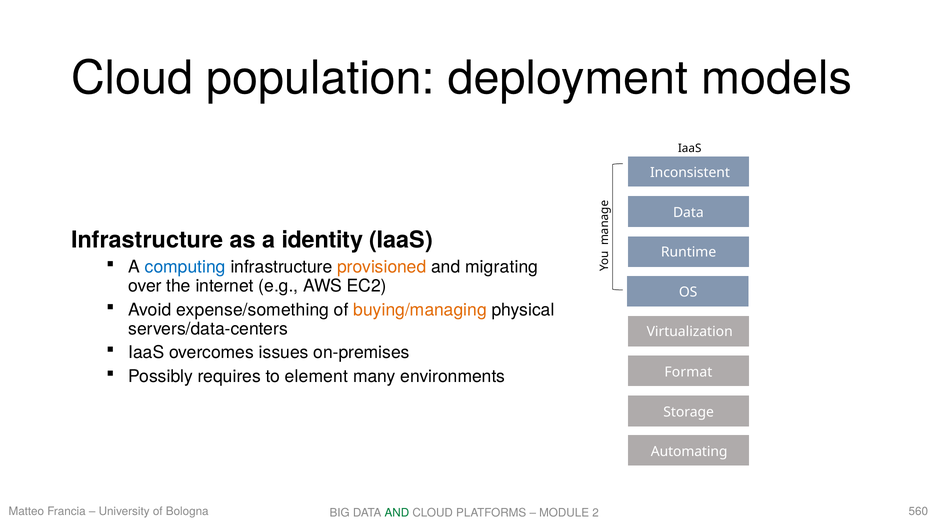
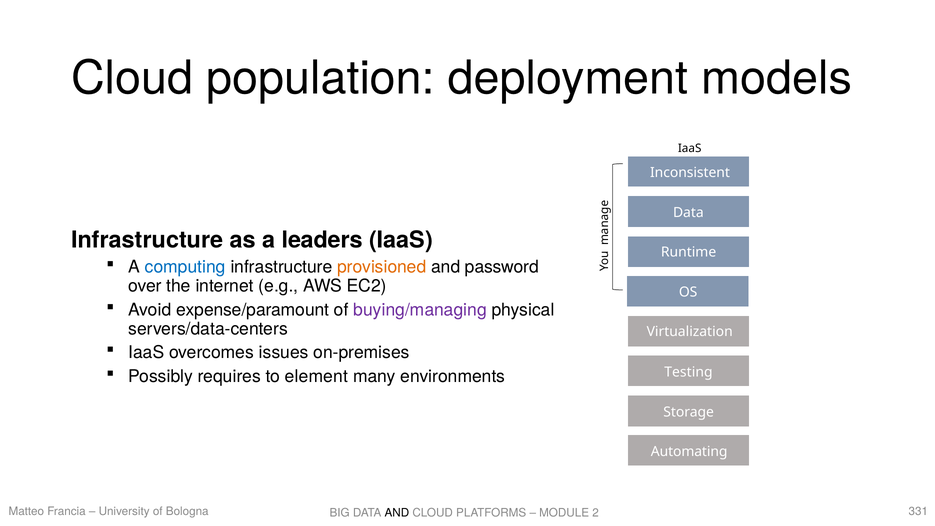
identity: identity -> leaders
migrating: migrating -> password
expense/something: expense/something -> expense/paramount
buying/managing colour: orange -> purple
Format: Format -> Testing
560: 560 -> 331
AND at (397, 513) colour: green -> black
